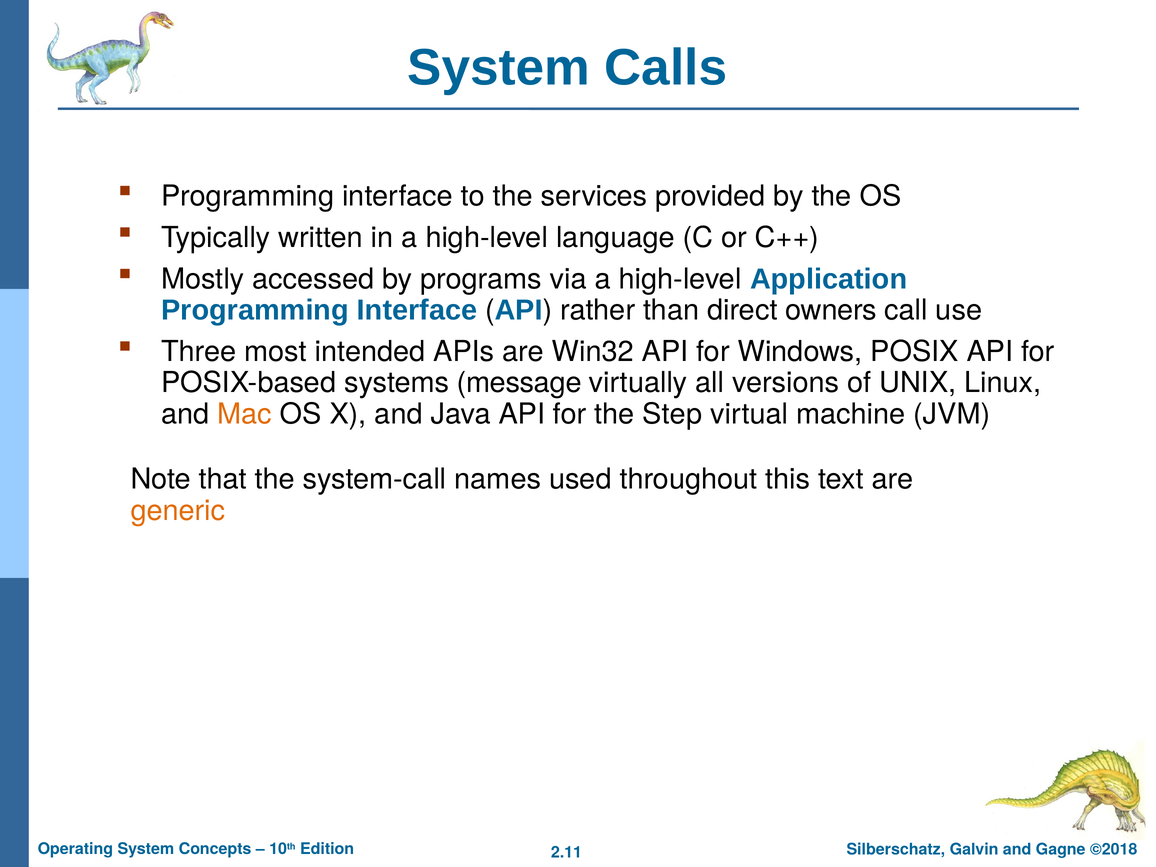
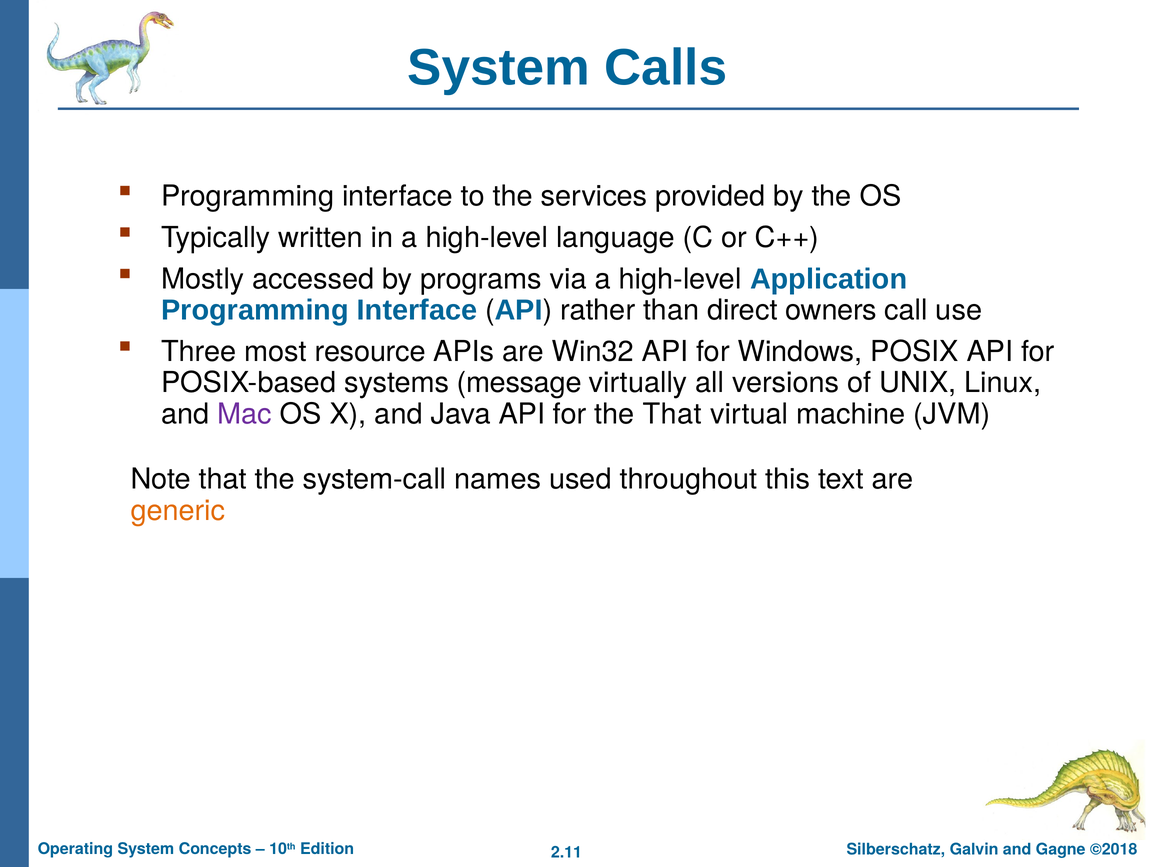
intended: intended -> resource
Mac colour: orange -> purple
the Step: Step -> That
